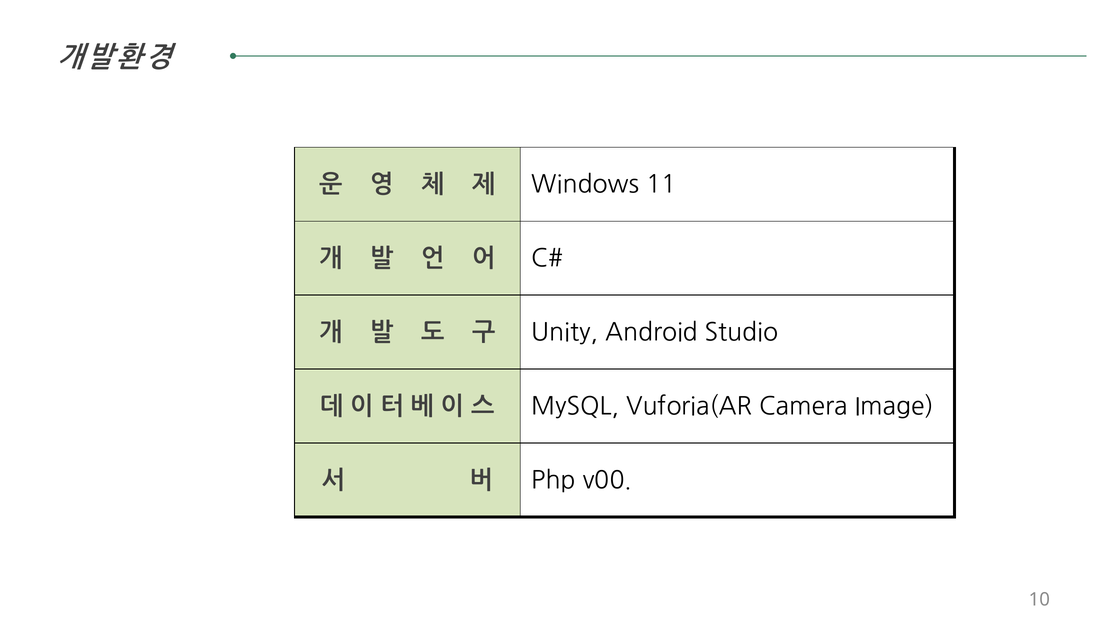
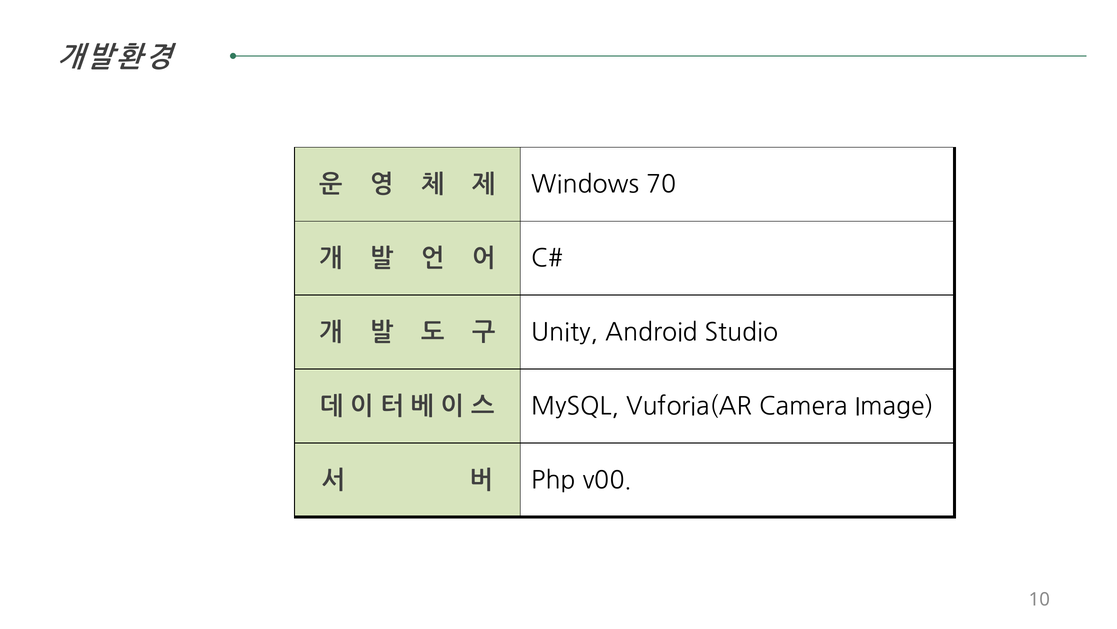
11: 11 -> 70
